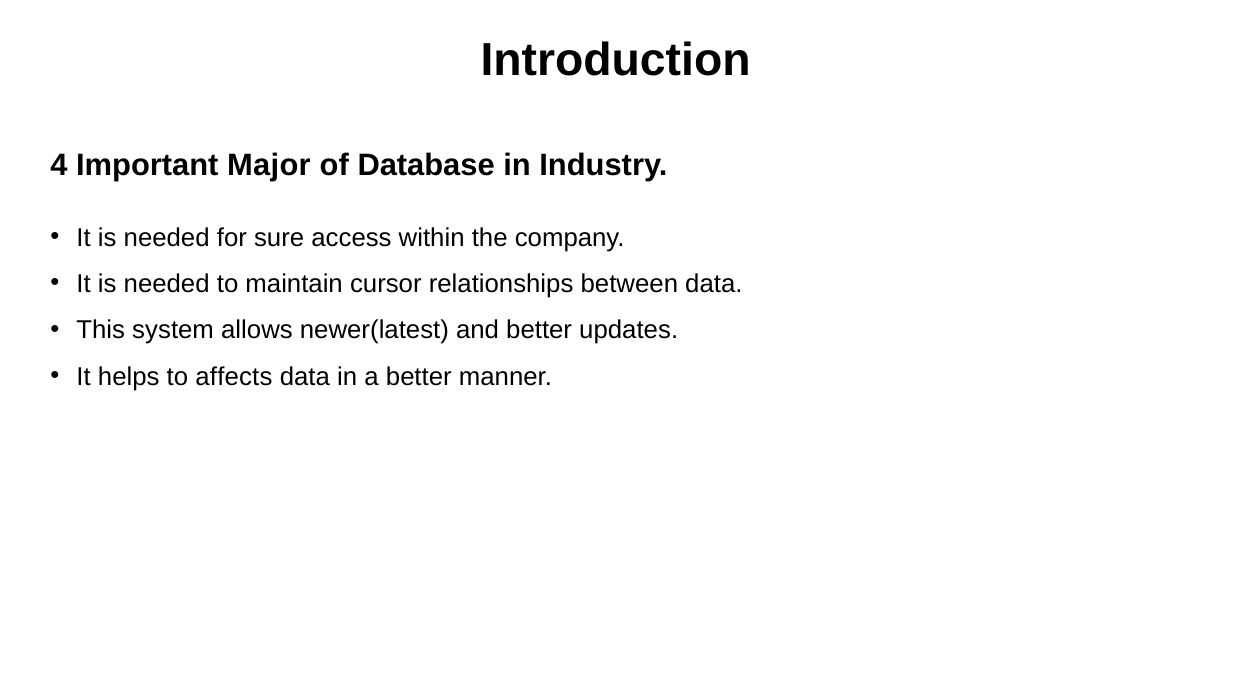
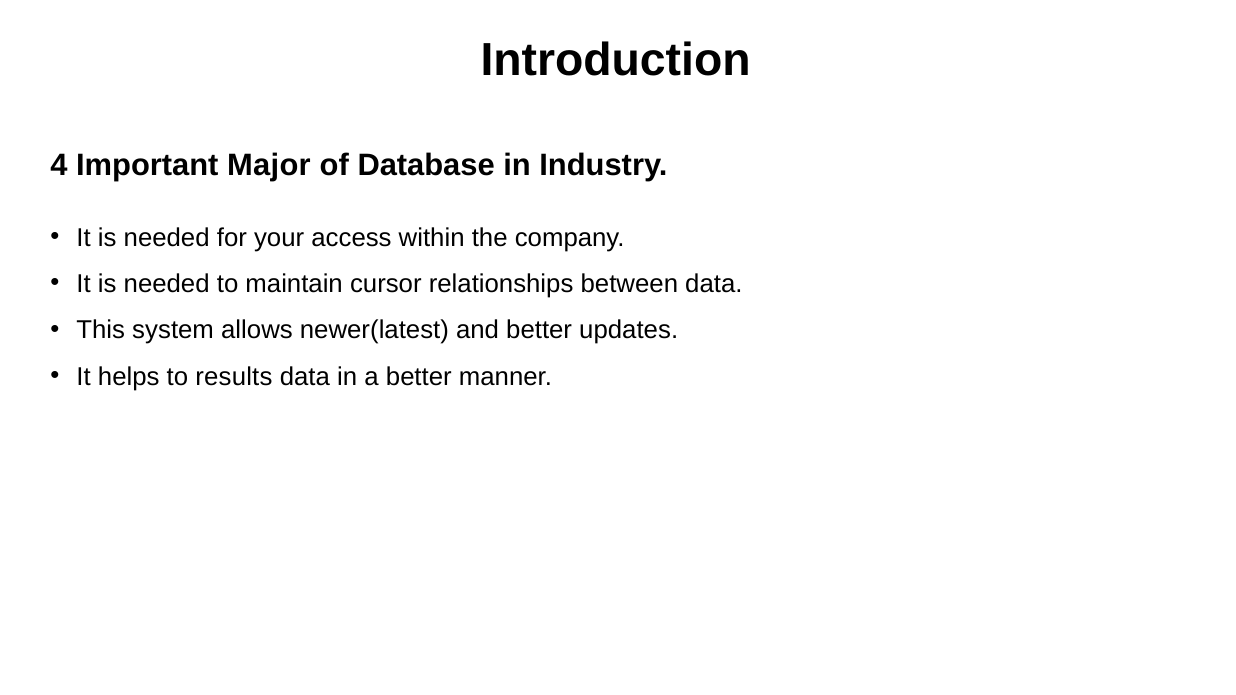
sure: sure -> your
affects: affects -> results
